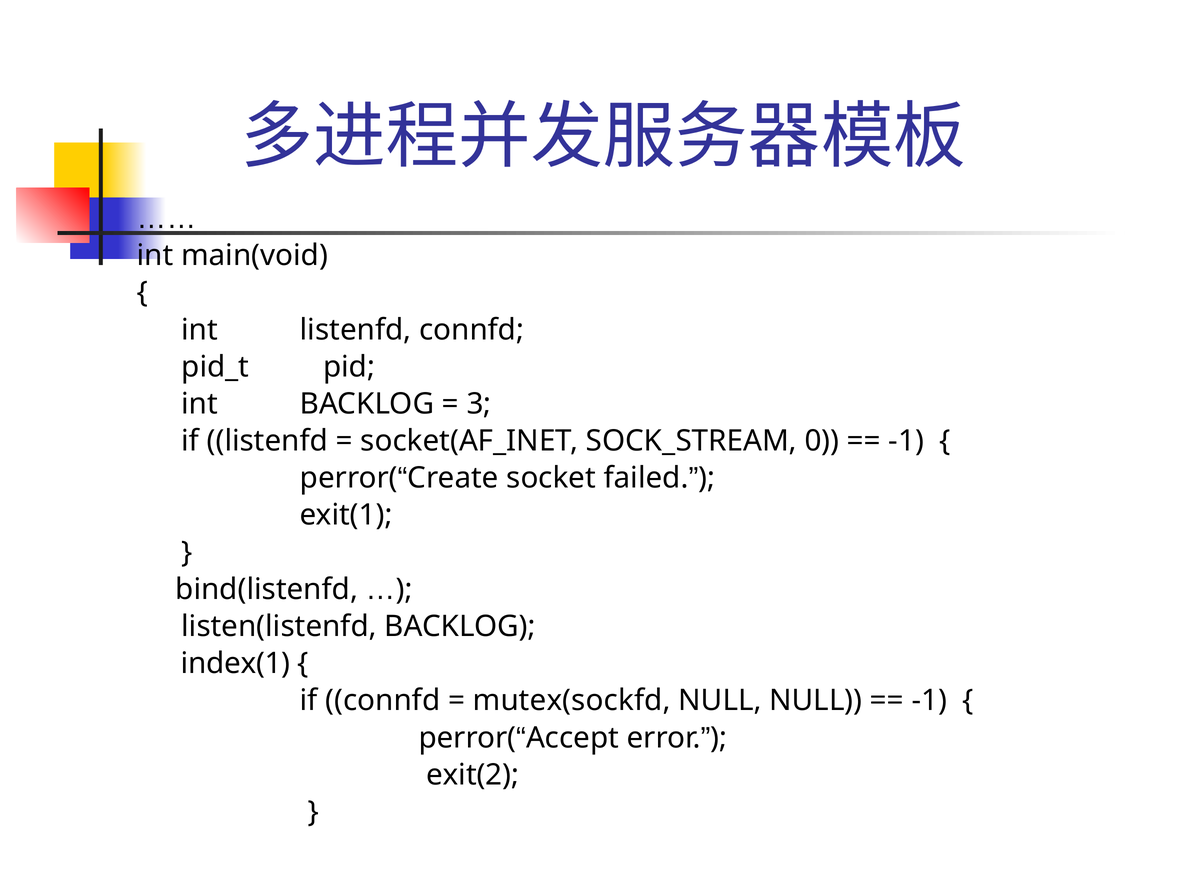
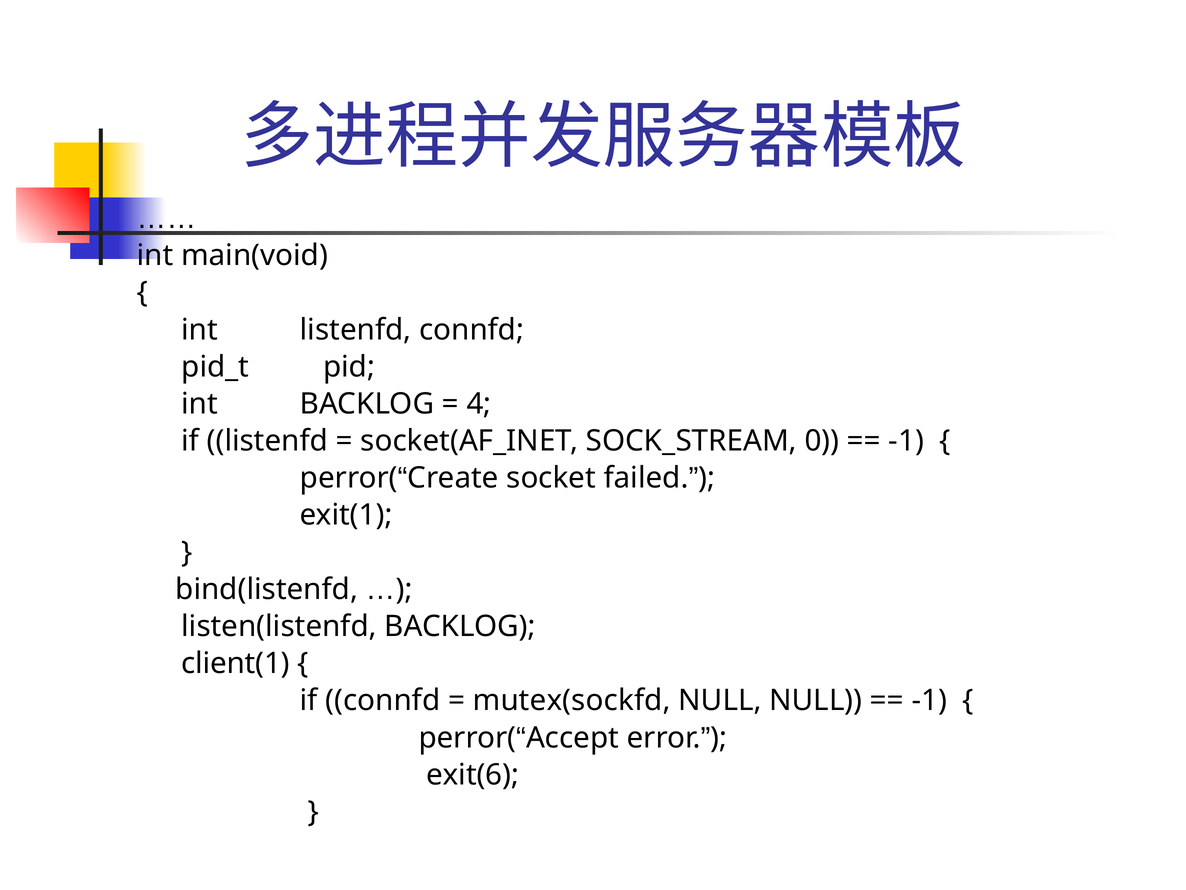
3: 3 -> 4
index(1: index(1 -> client(1
exit(2: exit(2 -> exit(6
